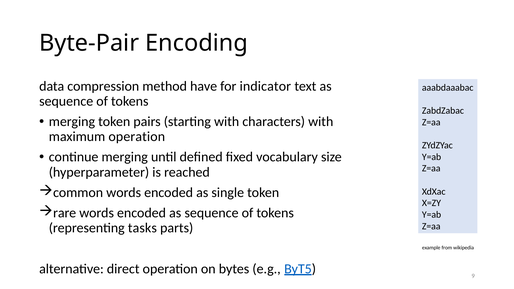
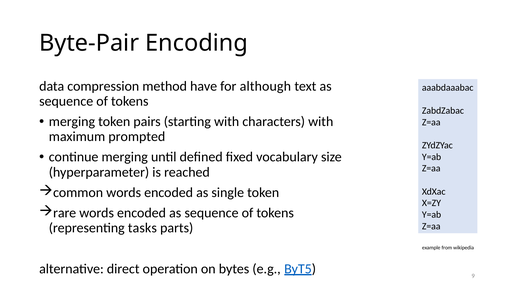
indicator: indicator -> although
maximum operation: operation -> prompted
